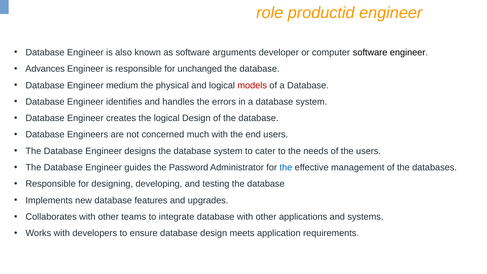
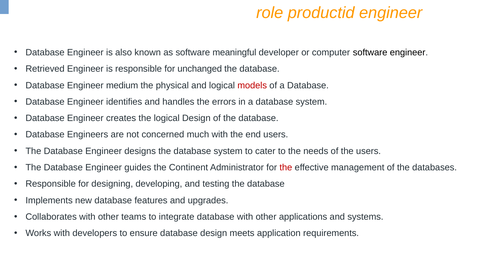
arguments: arguments -> meaningful
Advances: Advances -> Retrieved
Password: Password -> Continent
the at (286, 167) colour: blue -> red
